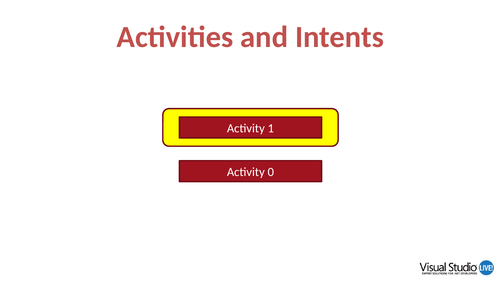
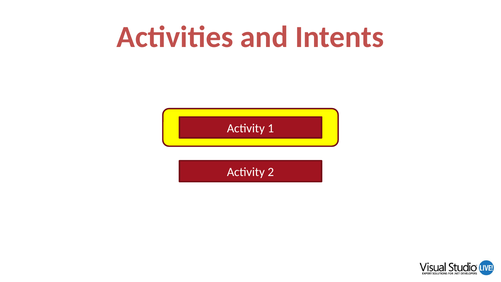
0 at (271, 172): 0 -> 2
